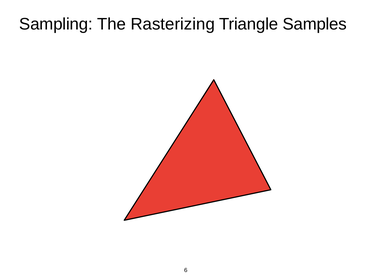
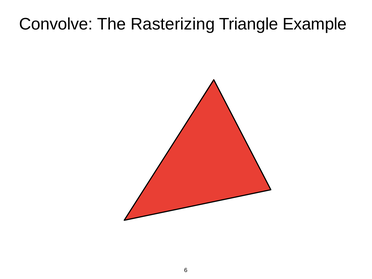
Sampling: Sampling -> Convolve
Samples: Samples -> Example
